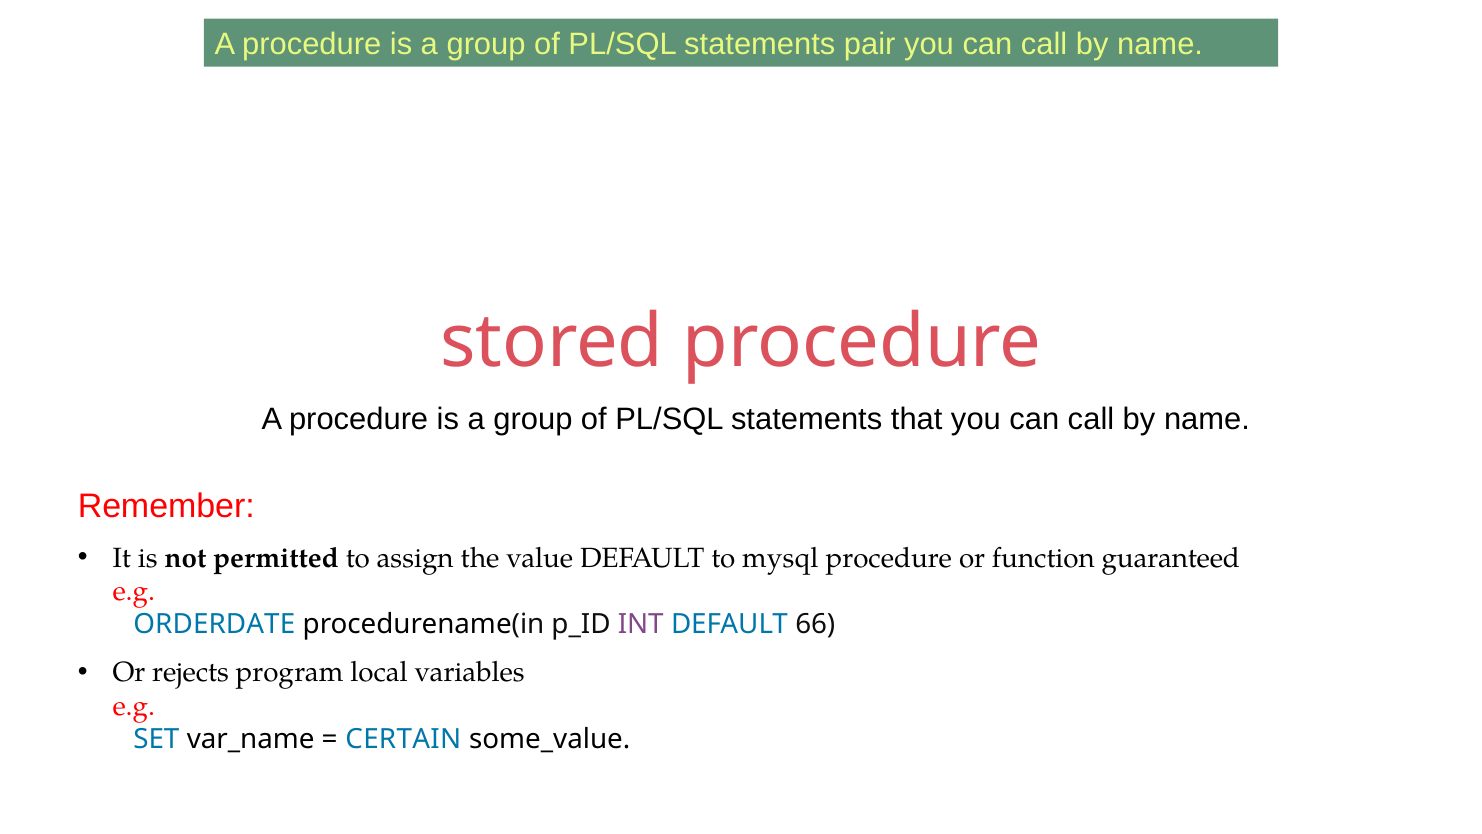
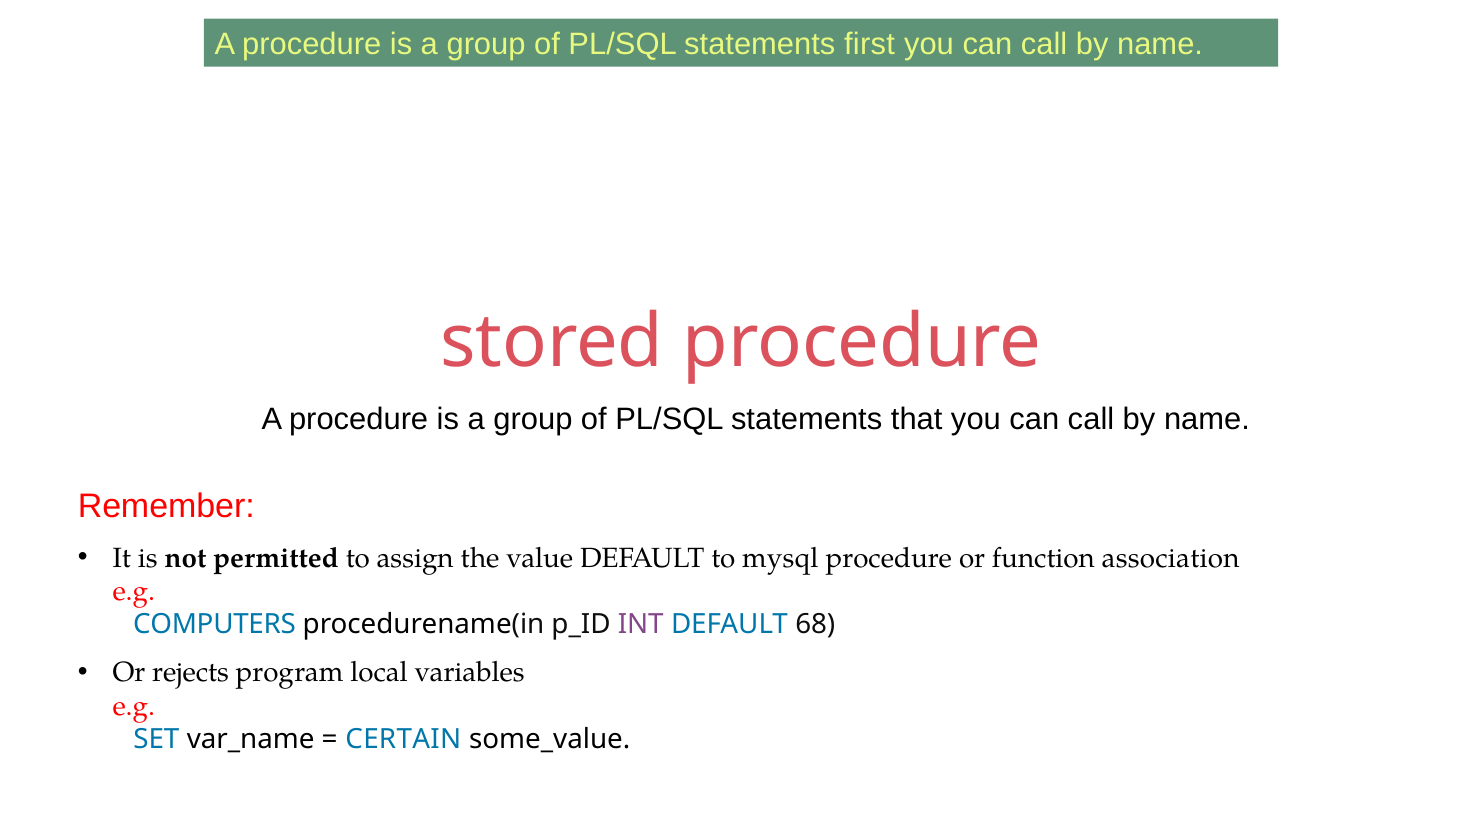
pair: pair -> first
guaranteed: guaranteed -> association
ORDERDATE: ORDERDATE -> COMPUTERS
66: 66 -> 68
